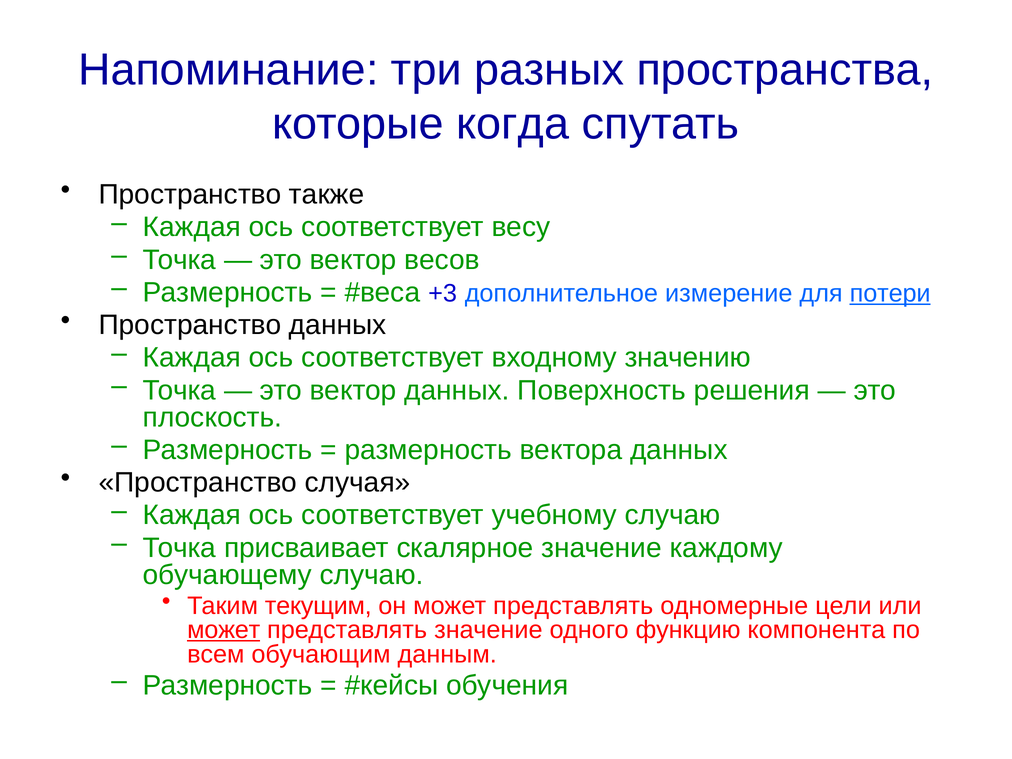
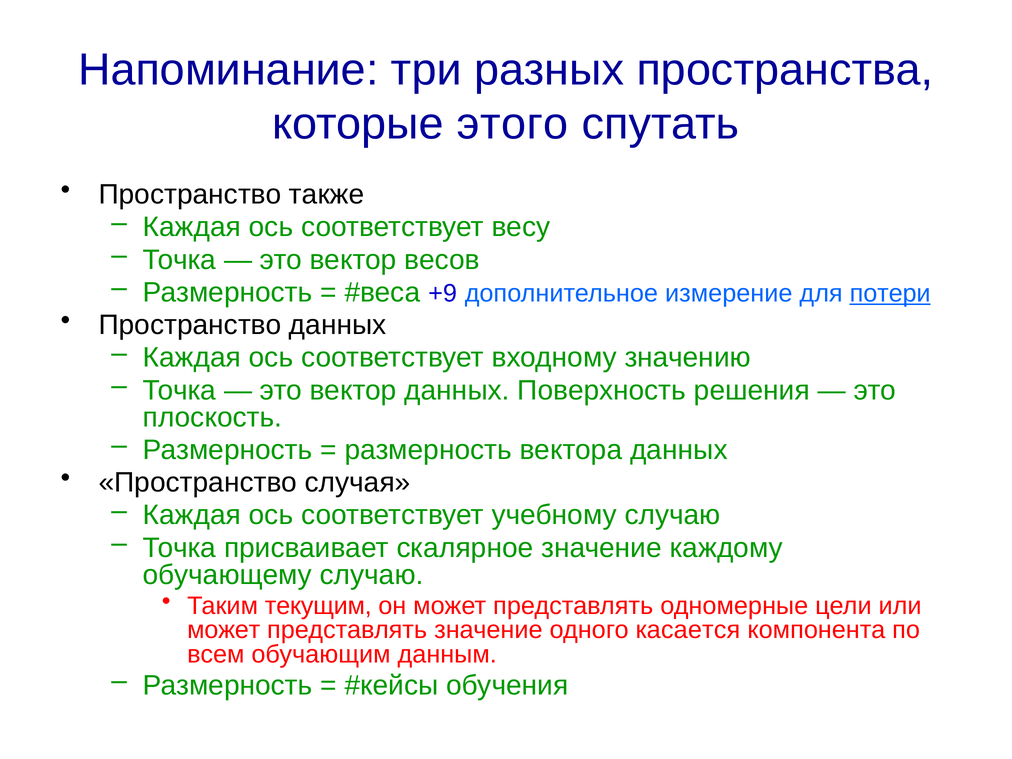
когда: когда -> этого
+3: +3 -> +9
может at (224, 630) underline: present -> none
функцию: функцию -> касается
